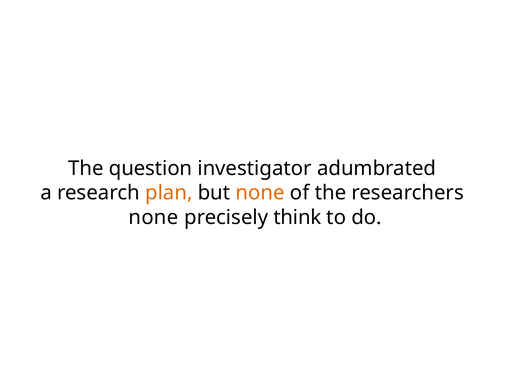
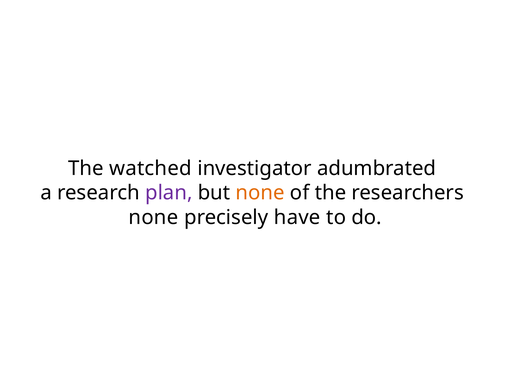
question: question -> watched
plan colour: orange -> purple
think: think -> have
